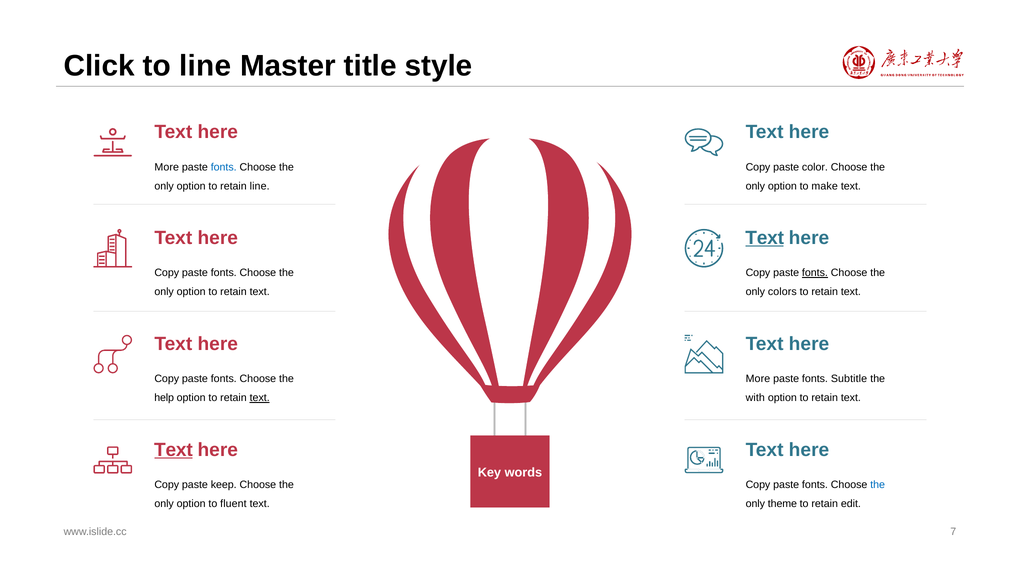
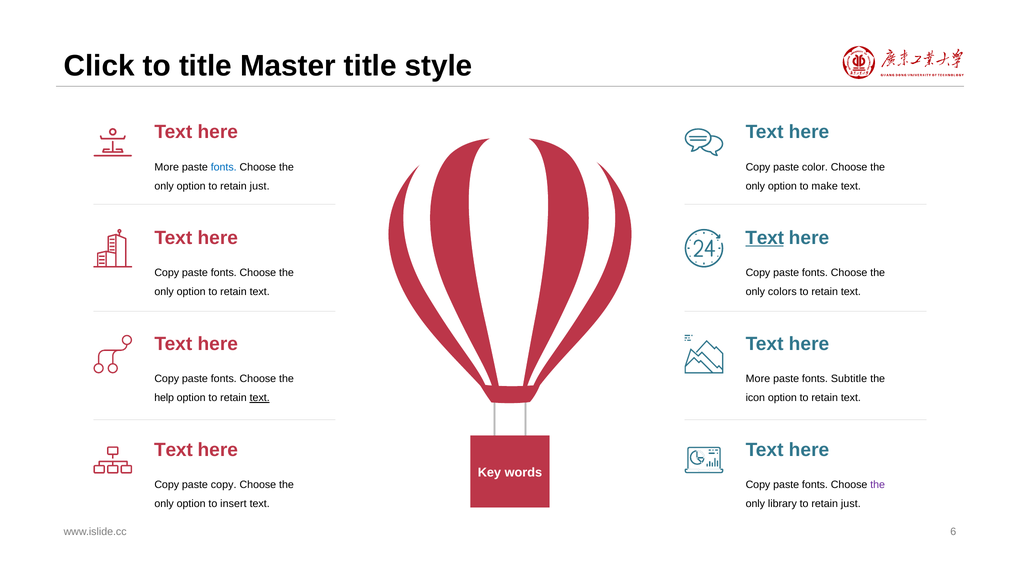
to line: line -> title
option to retain line: line -> just
fonts at (815, 273) underline: present -> none
with: with -> icon
Text at (173, 450) underline: present -> none
paste keep: keep -> copy
the at (878, 485) colour: blue -> purple
fluent: fluent -> insert
theme: theme -> library
edit at (851, 504): edit -> just
7: 7 -> 6
